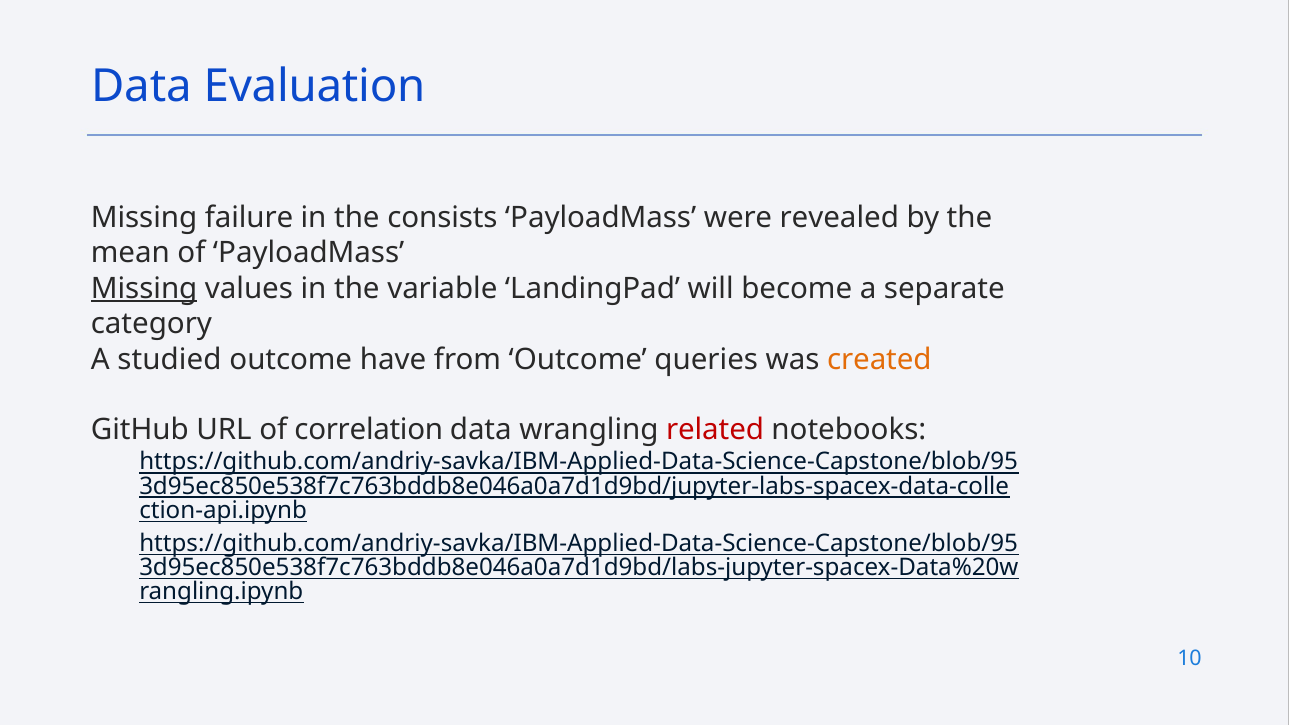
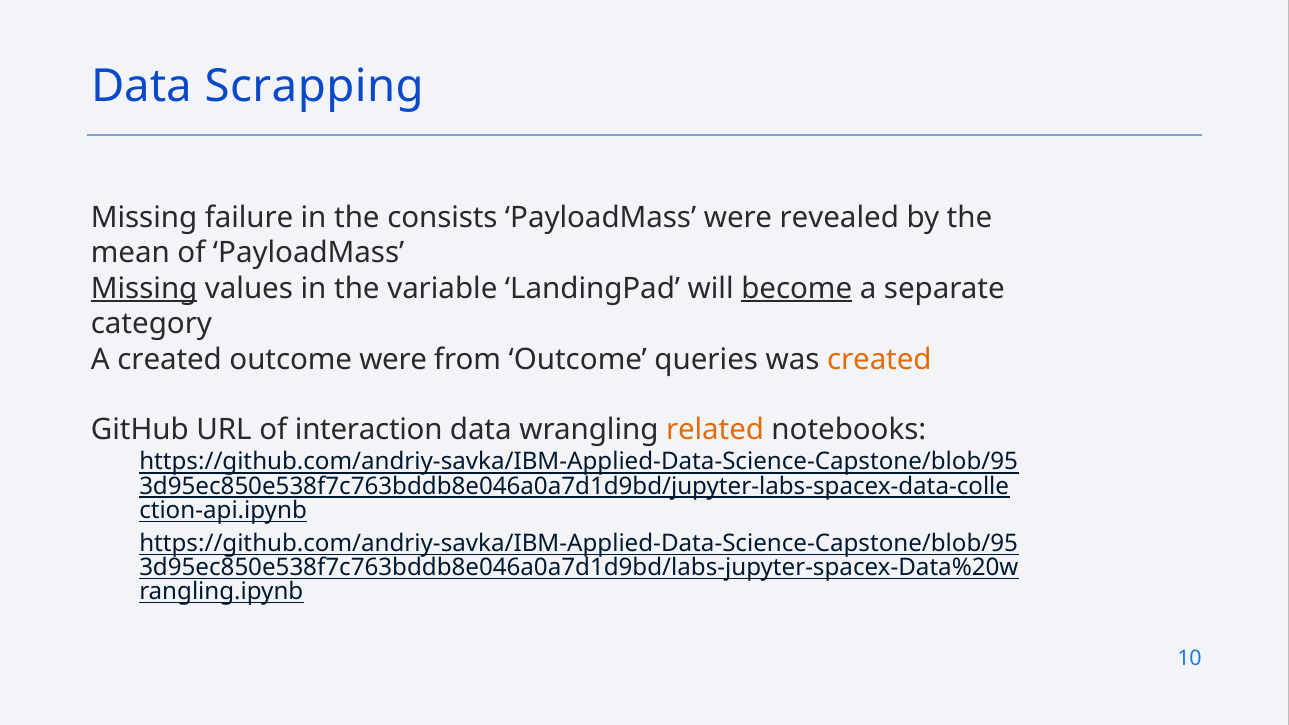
Evaluation: Evaluation -> Scrapping
become underline: none -> present
A studied: studied -> created
outcome have: have -> were
correlation: correlation -> interaction
related colour: red -> orange
